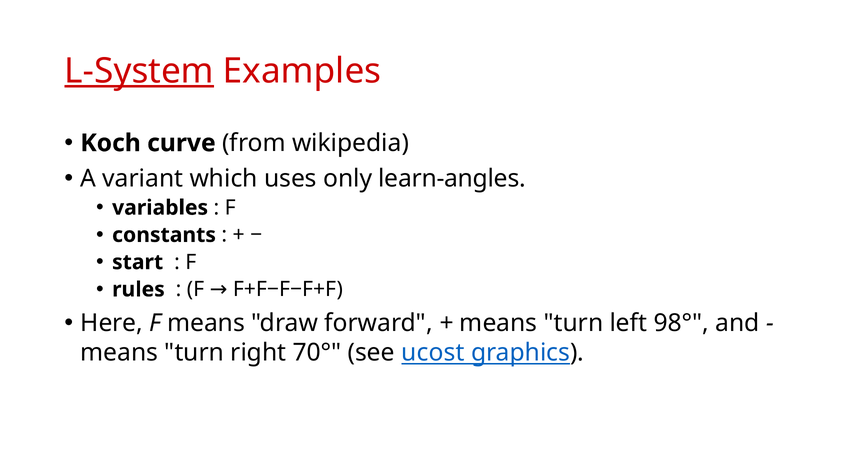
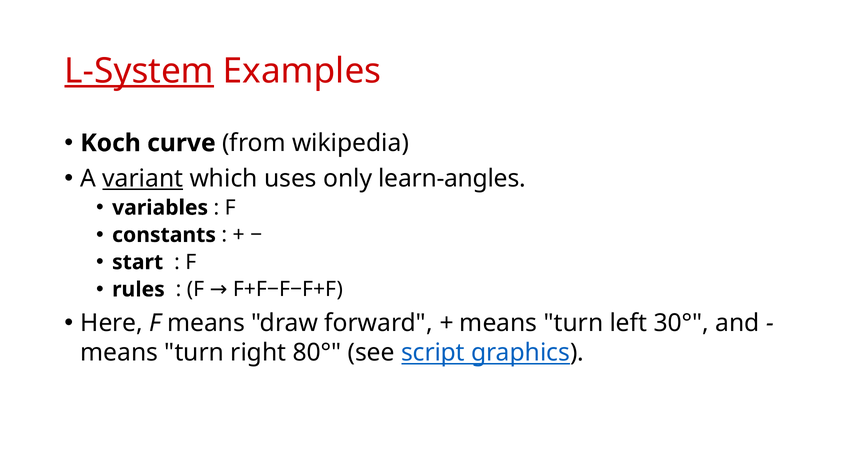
variant underline: none -> present
98°: 98° -> 30°
70°: 70° -> 80°
ucost: ucost -> script
